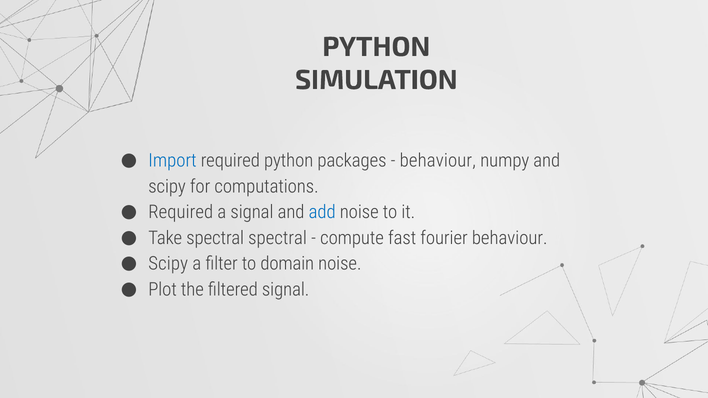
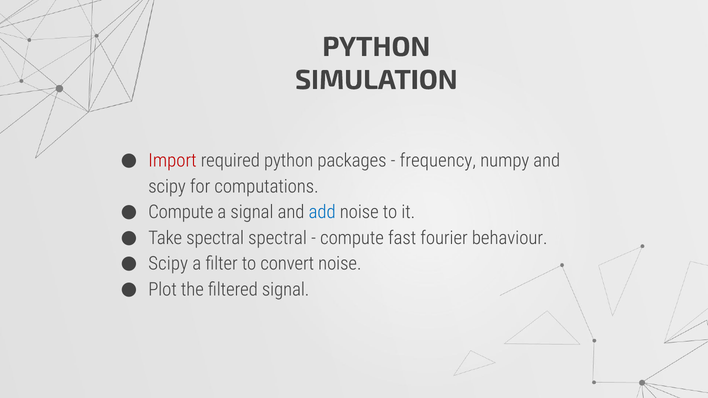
Import colour: blue -> red
behaviour at (438, 161): behaviour -> frequency
Required at (181, 212): Required -> Compute
domain: domain -> convert
